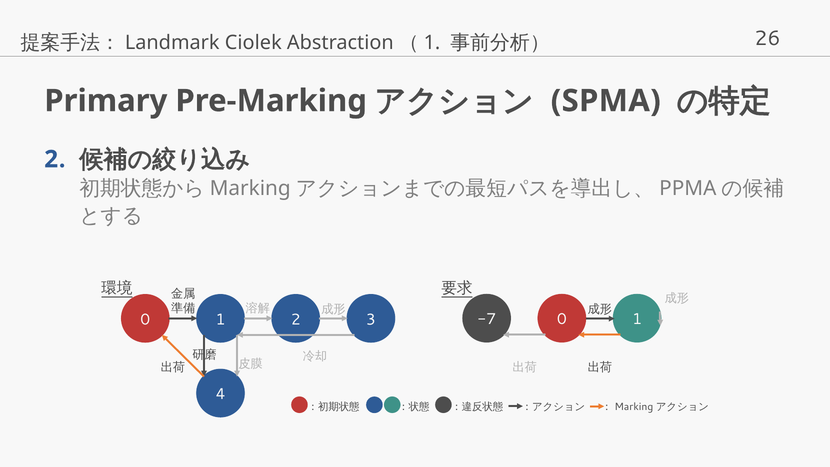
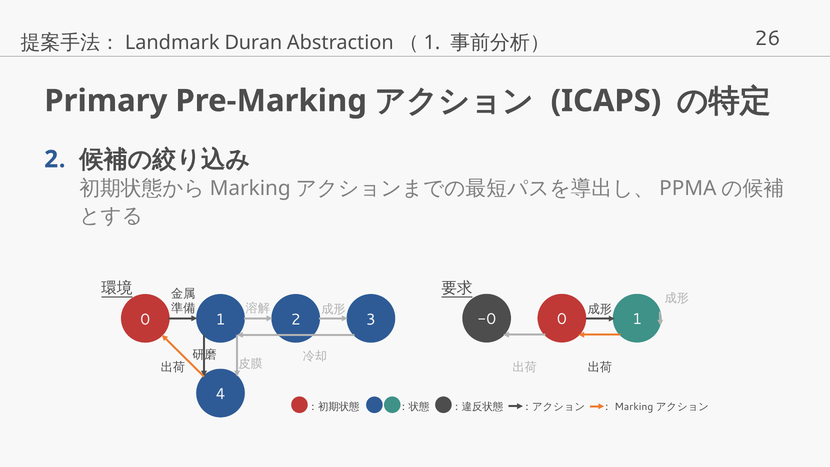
Ciolek: Ciolek -> Duran
SPMA: SPMA -> ICAPS
-7: -7 -> -0
